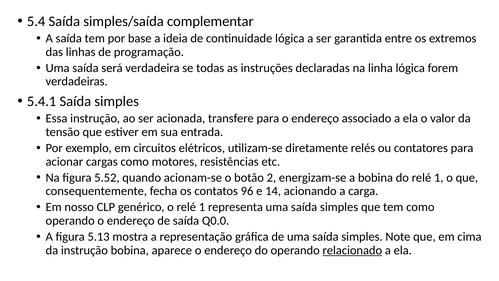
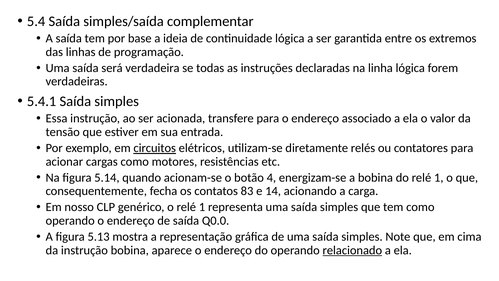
circuitos underline: none -> present
5.52: 5.52 -> 5.14
2: 2 -> 4
96: 96 -> 83
